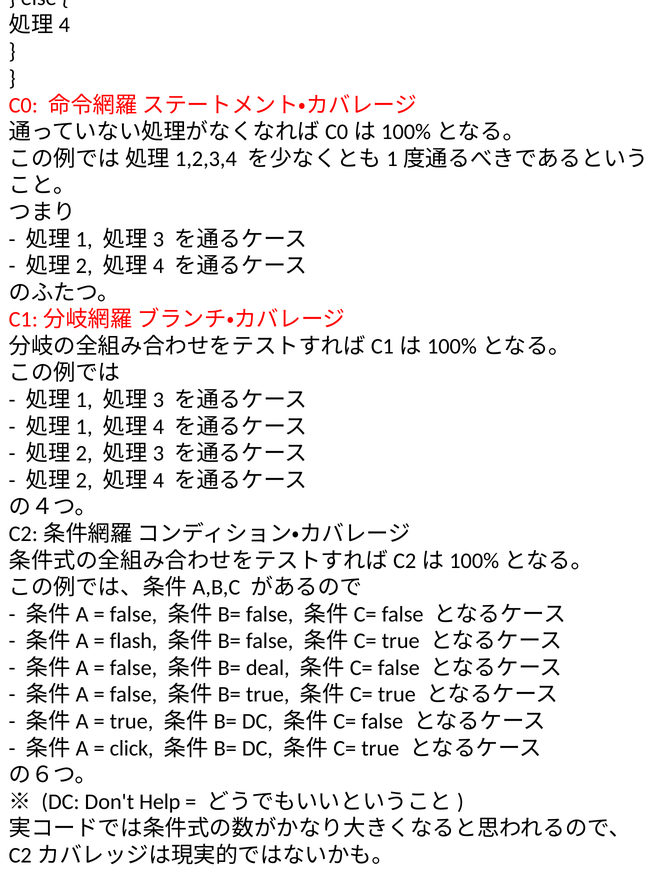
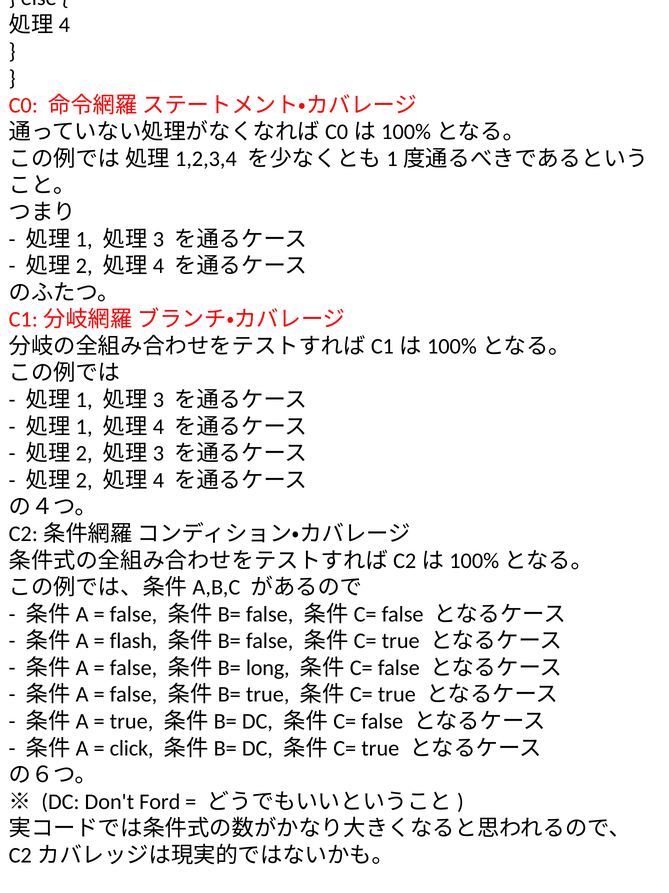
deal: deal -> long
Help: Help -> Ford
